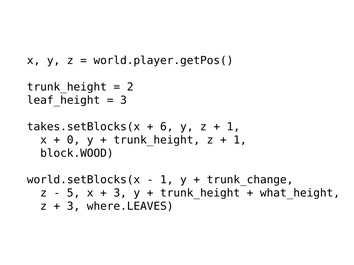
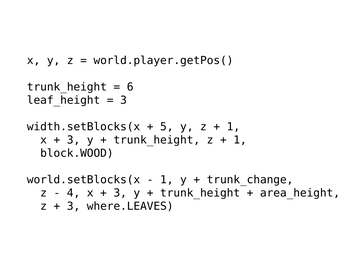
2: 2 -> 6
takes.setBlocks(x: takes.setBlocks(x -> width.setBlocks(x
6: 6 -> 5
0 at (74, 140): 0 -> 3
5: 5 -> 4
what_height: what_height -> area_height
